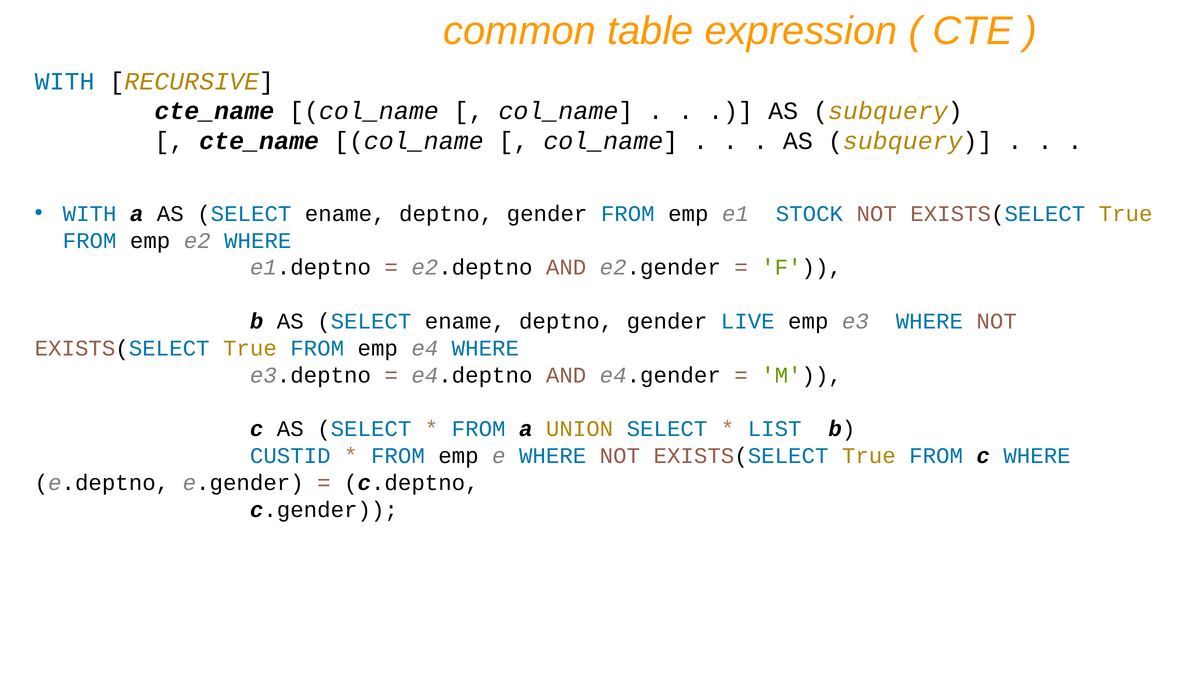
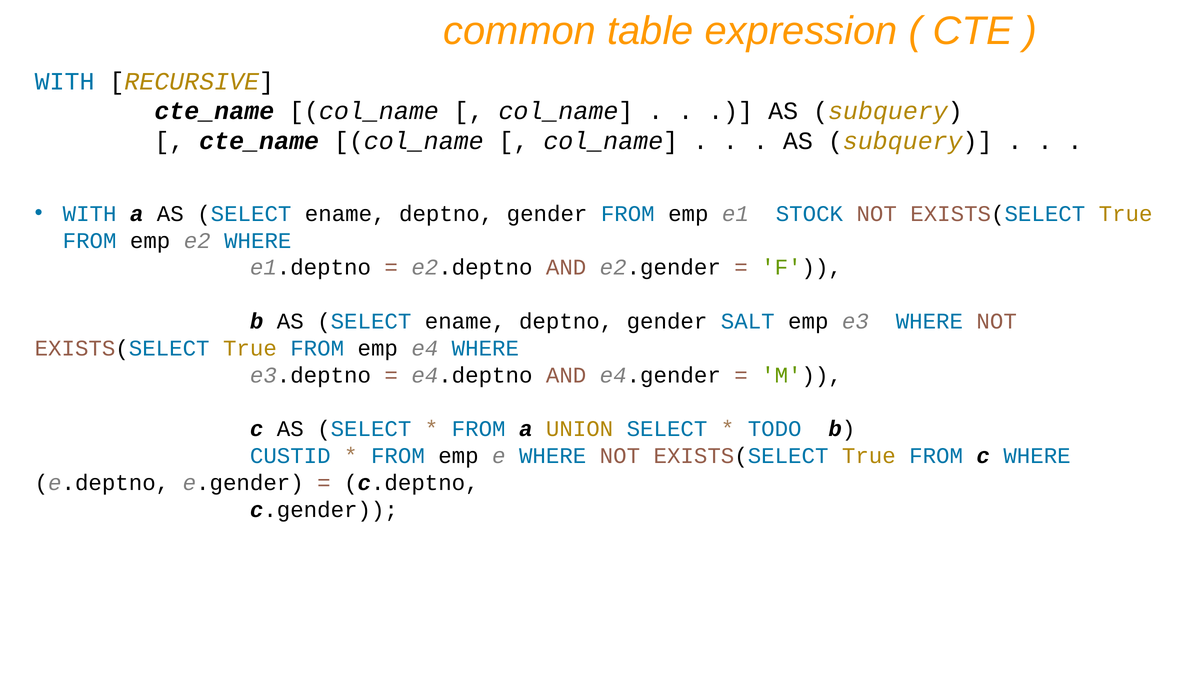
LIVE: LIVE -> SALT
LIST: LIST -> TODO
